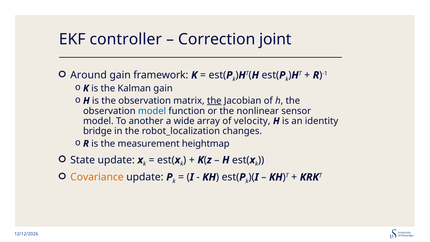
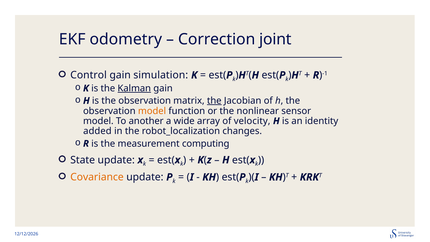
controller: controller -> odometry
Around: Around -> Control
framework: framework -> simulation
Kalman underline: none -> present
model at (152, 111) colour: blue -> orange
bridge: bridge -> added
heightmap: heightmap -> computing
